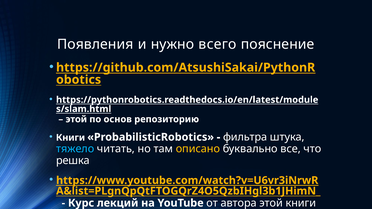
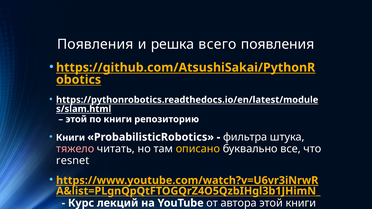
нужно: нужно -> решка
всего пояснение: пояснение -> появления
по основ: основ -> книги
тяжело colour: light blue -> pink
решка: решка -> resnet
